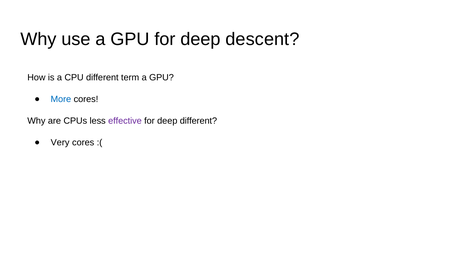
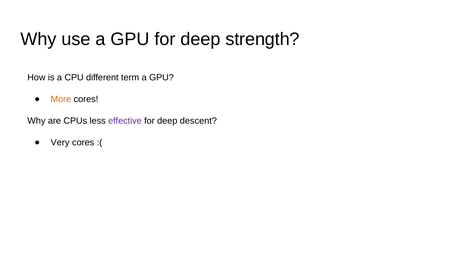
descent: descent -> strength
More colour: blue -> orange
deep different: different -> descent
